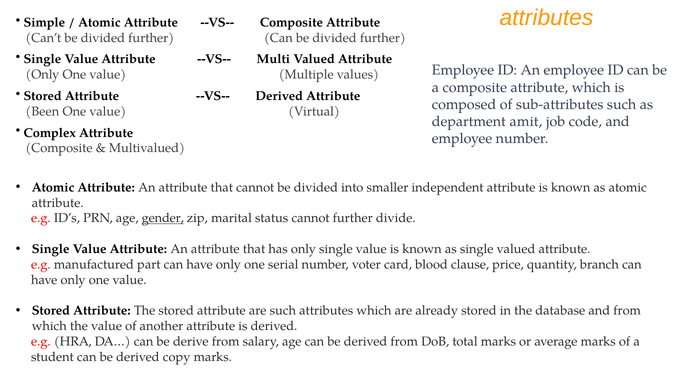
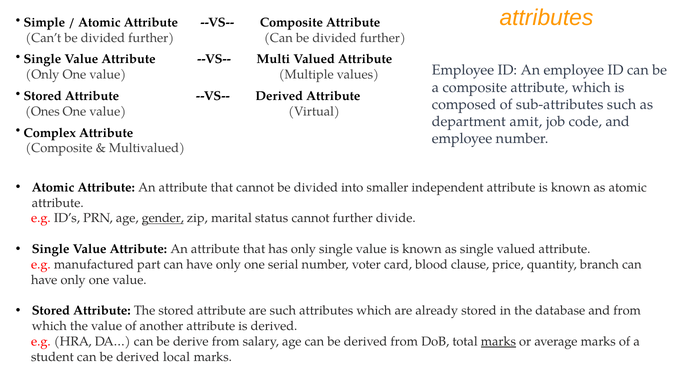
Been: Been -> Ones
marks at (498, 341) underline: none -> present
copy: copy -> local
